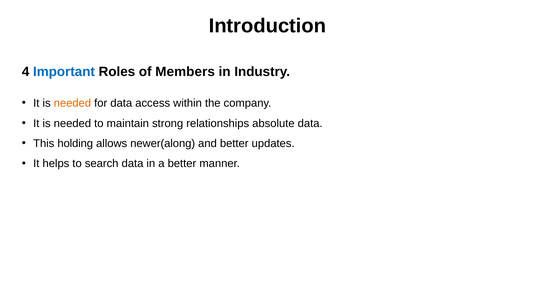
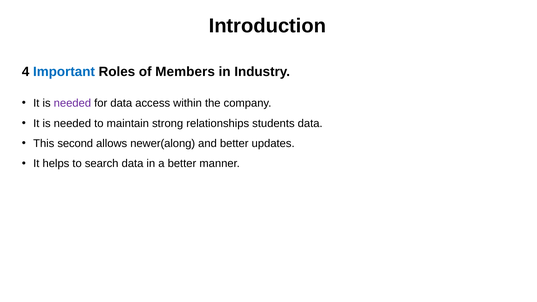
needed at (72, 103) colour: orange -> purple
absolute: absolute -> students
holding: holding -> second
